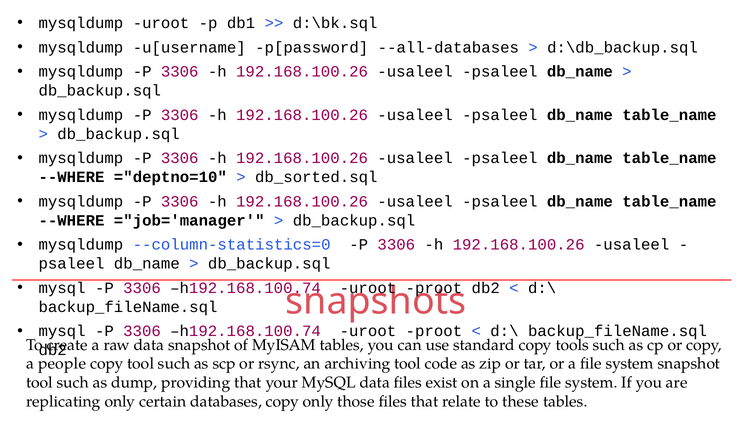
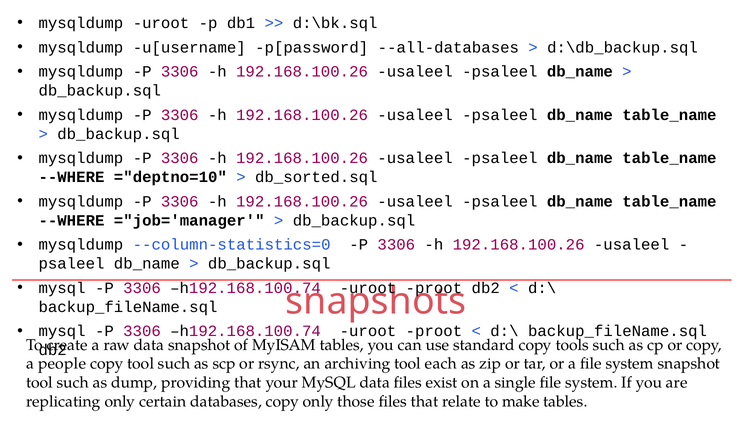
code: code -> each
these: these -> make
